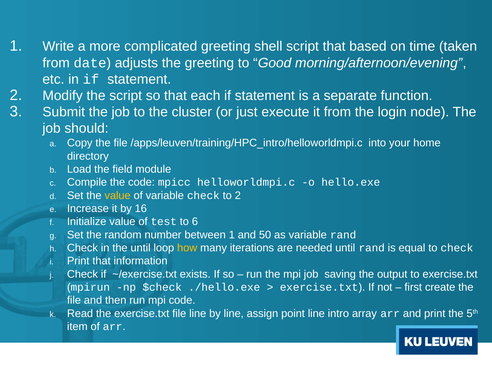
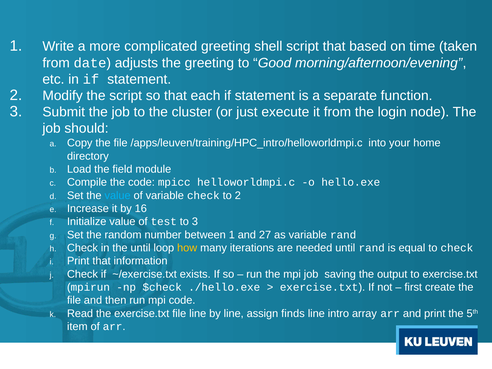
value at (118, 195) colour: yellow -> light blue
to 6: 6 -> 3
50: 50 -> 27
point: point -> finds
